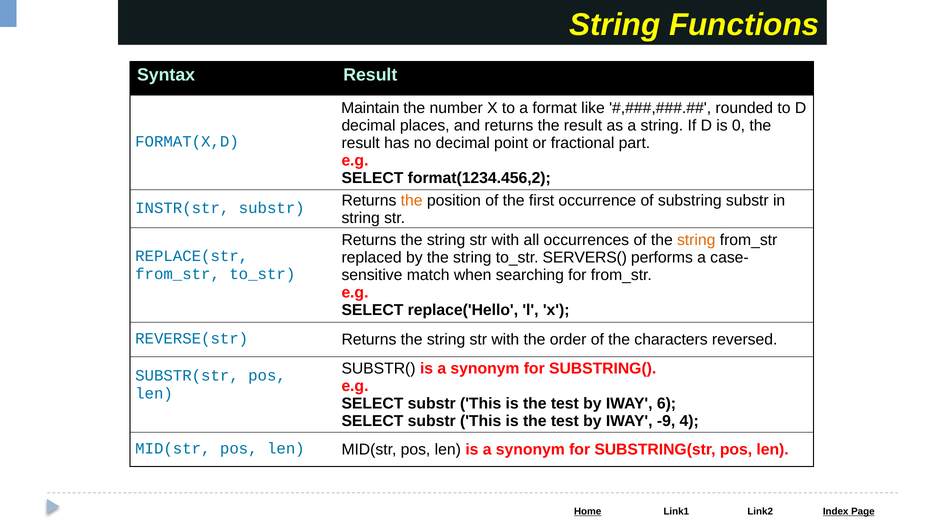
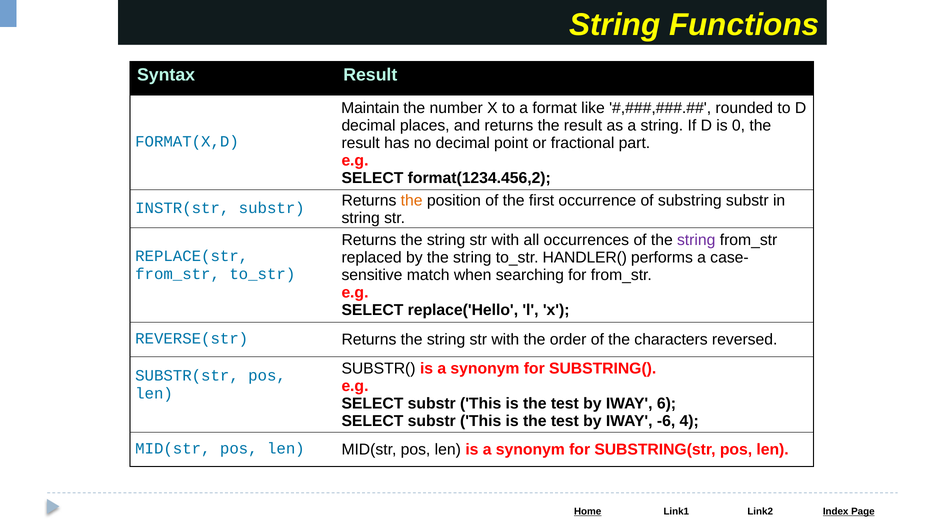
string at (696, 240) colour: orange -> purple
SERVERS(: SERVERS( -> HANDLER(
-9: -9 -> -6
